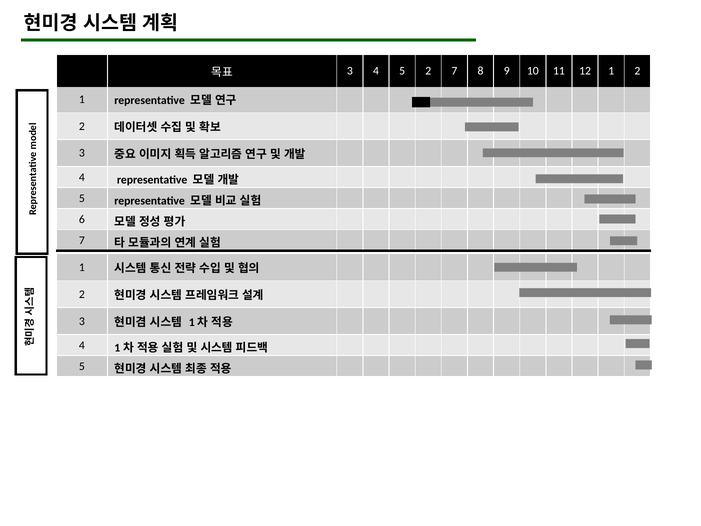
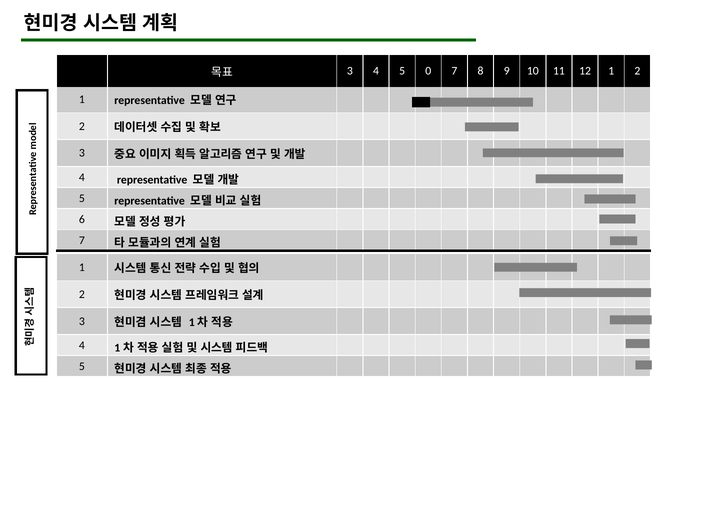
5 2: 2 -> 0
